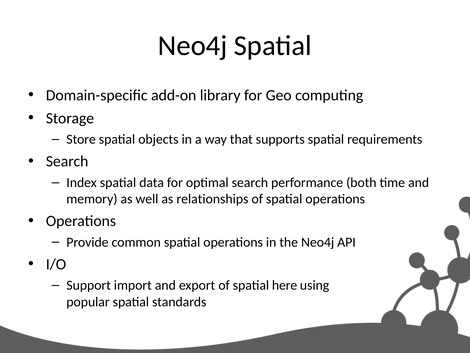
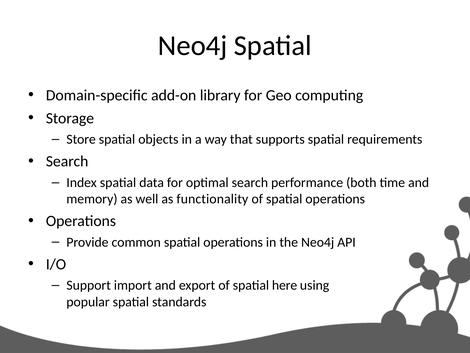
relationships: relationships -> functionality
